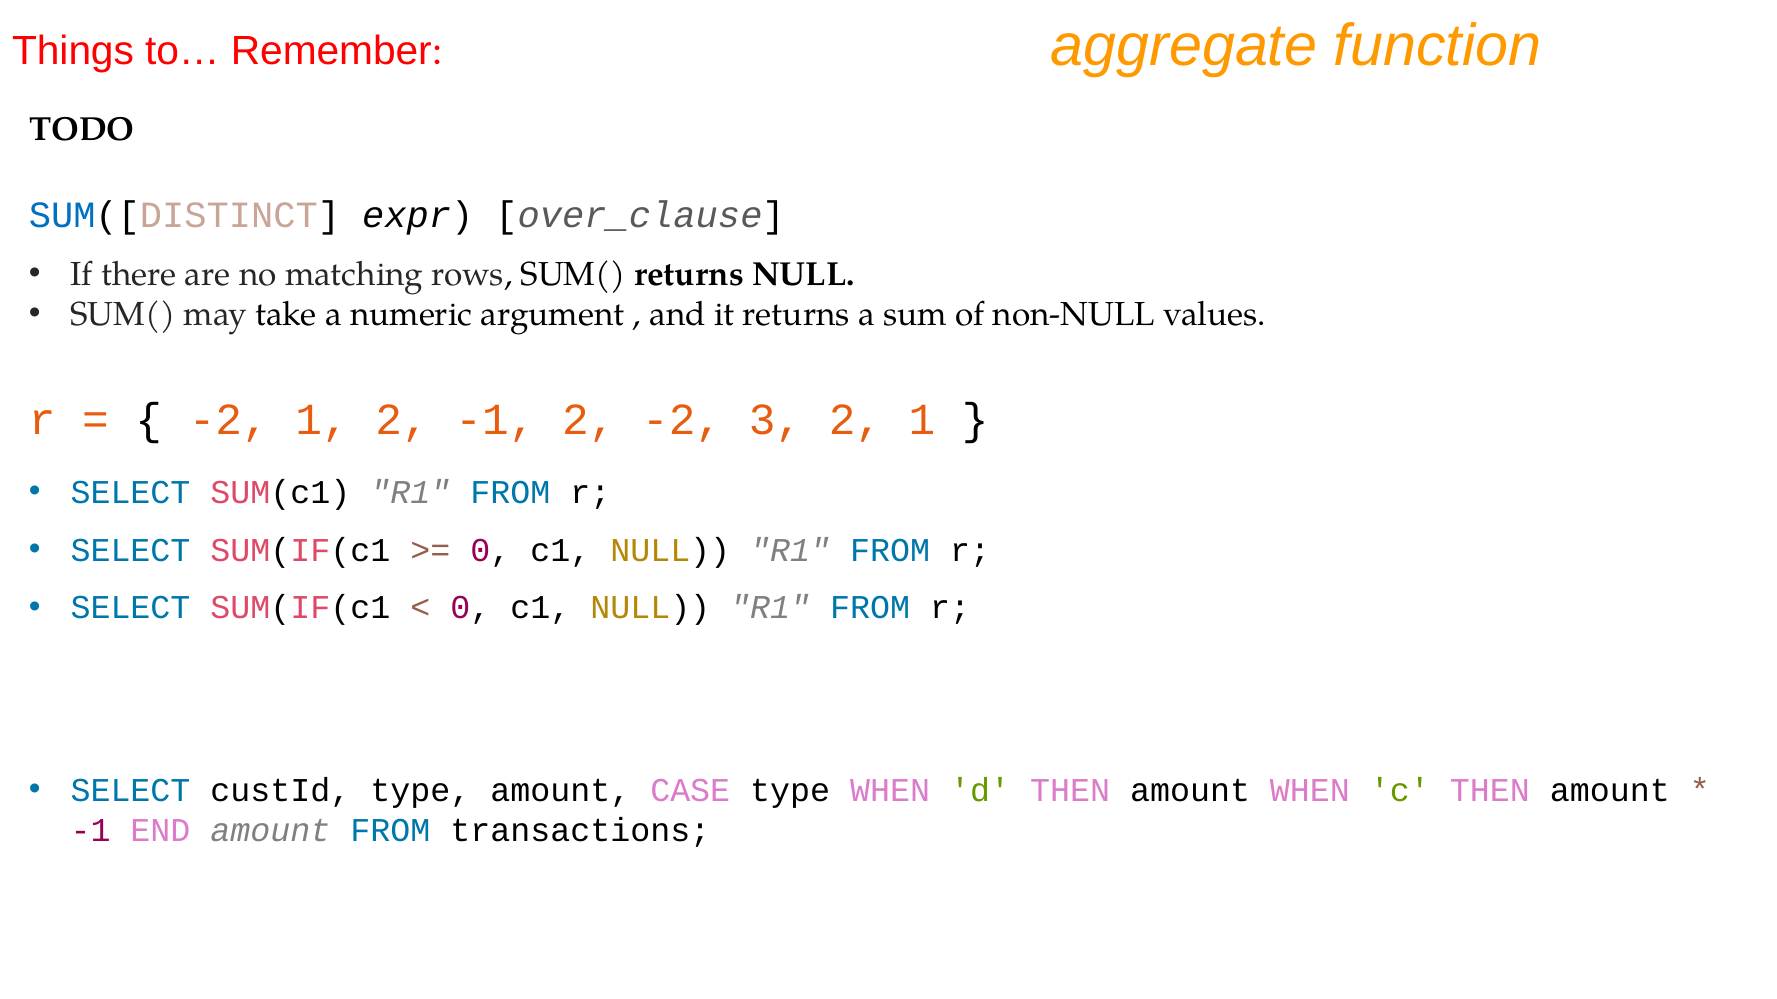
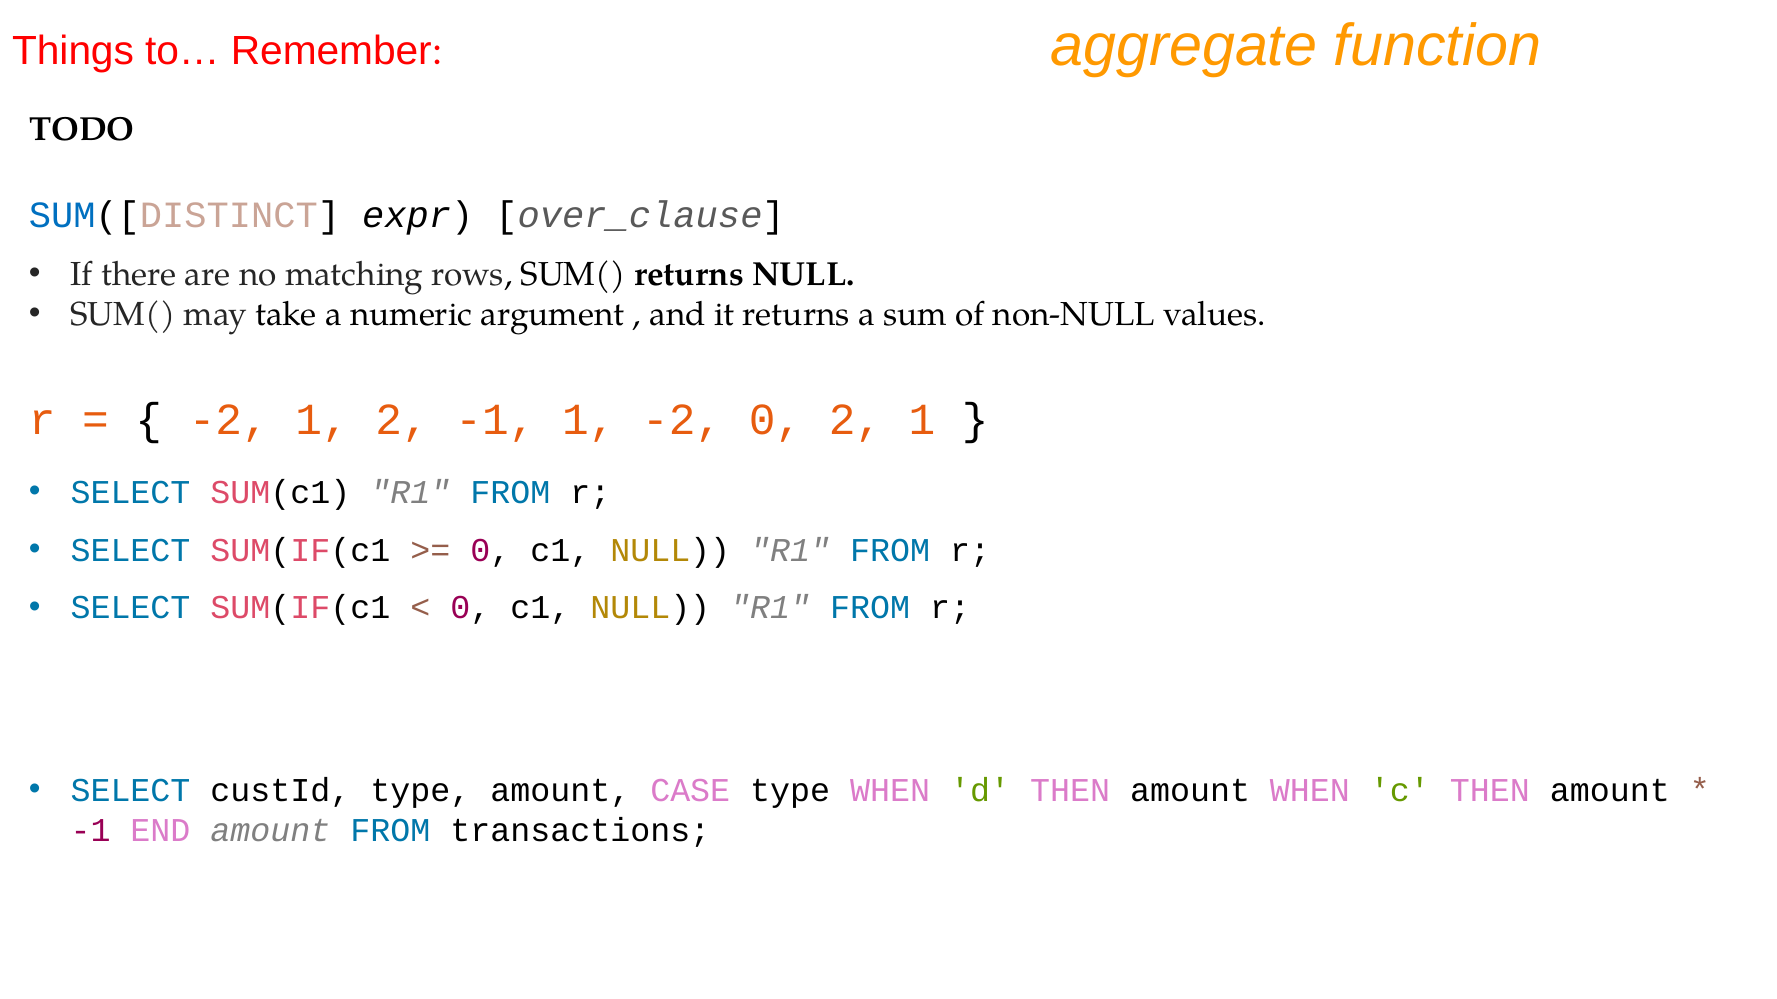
-1 2: 2 -> 1
-2 3: 3 -> 0
